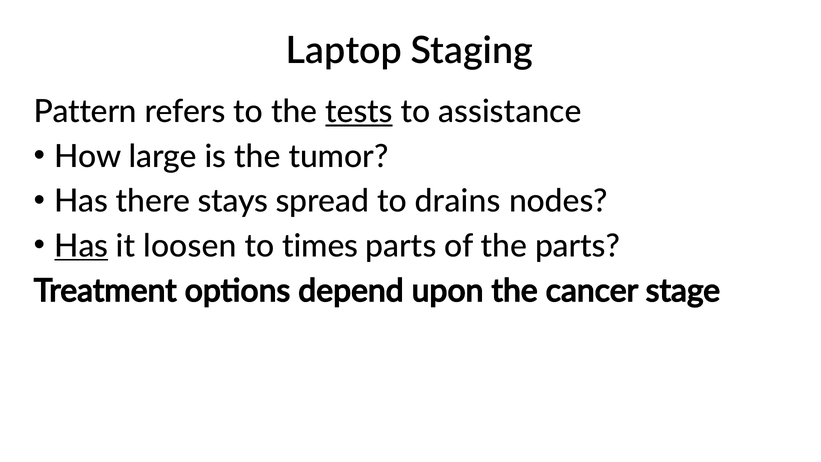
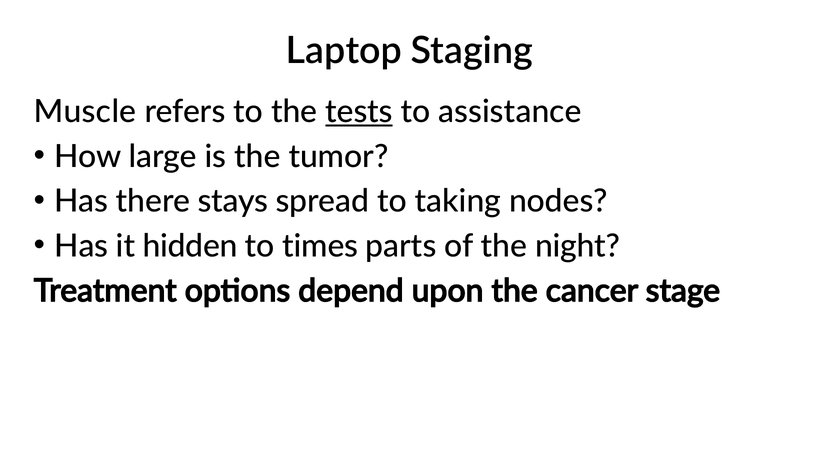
Pattern: Pattern -> Muscle
drains: drains -> taking
Has at (81, 246) underline: present -> none
loosen: loosen -> hidden
the parts: parts -> night
